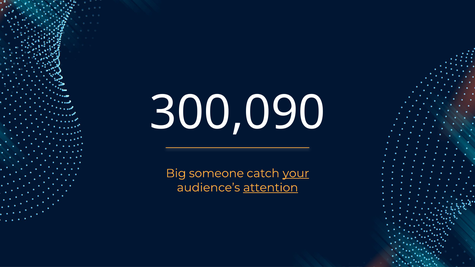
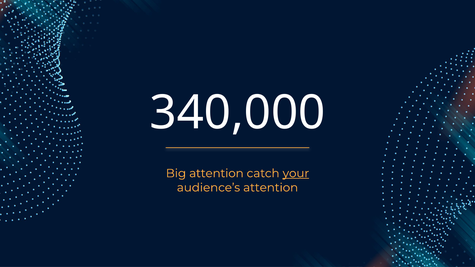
300,090: 300,090 -> 340,000
Big someone: someone -> attention
attention at (271, 188) underline: present -> none
